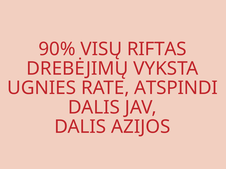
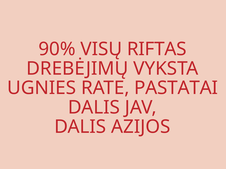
ATSPINDI: ATSPINDI -> PASTATAI
